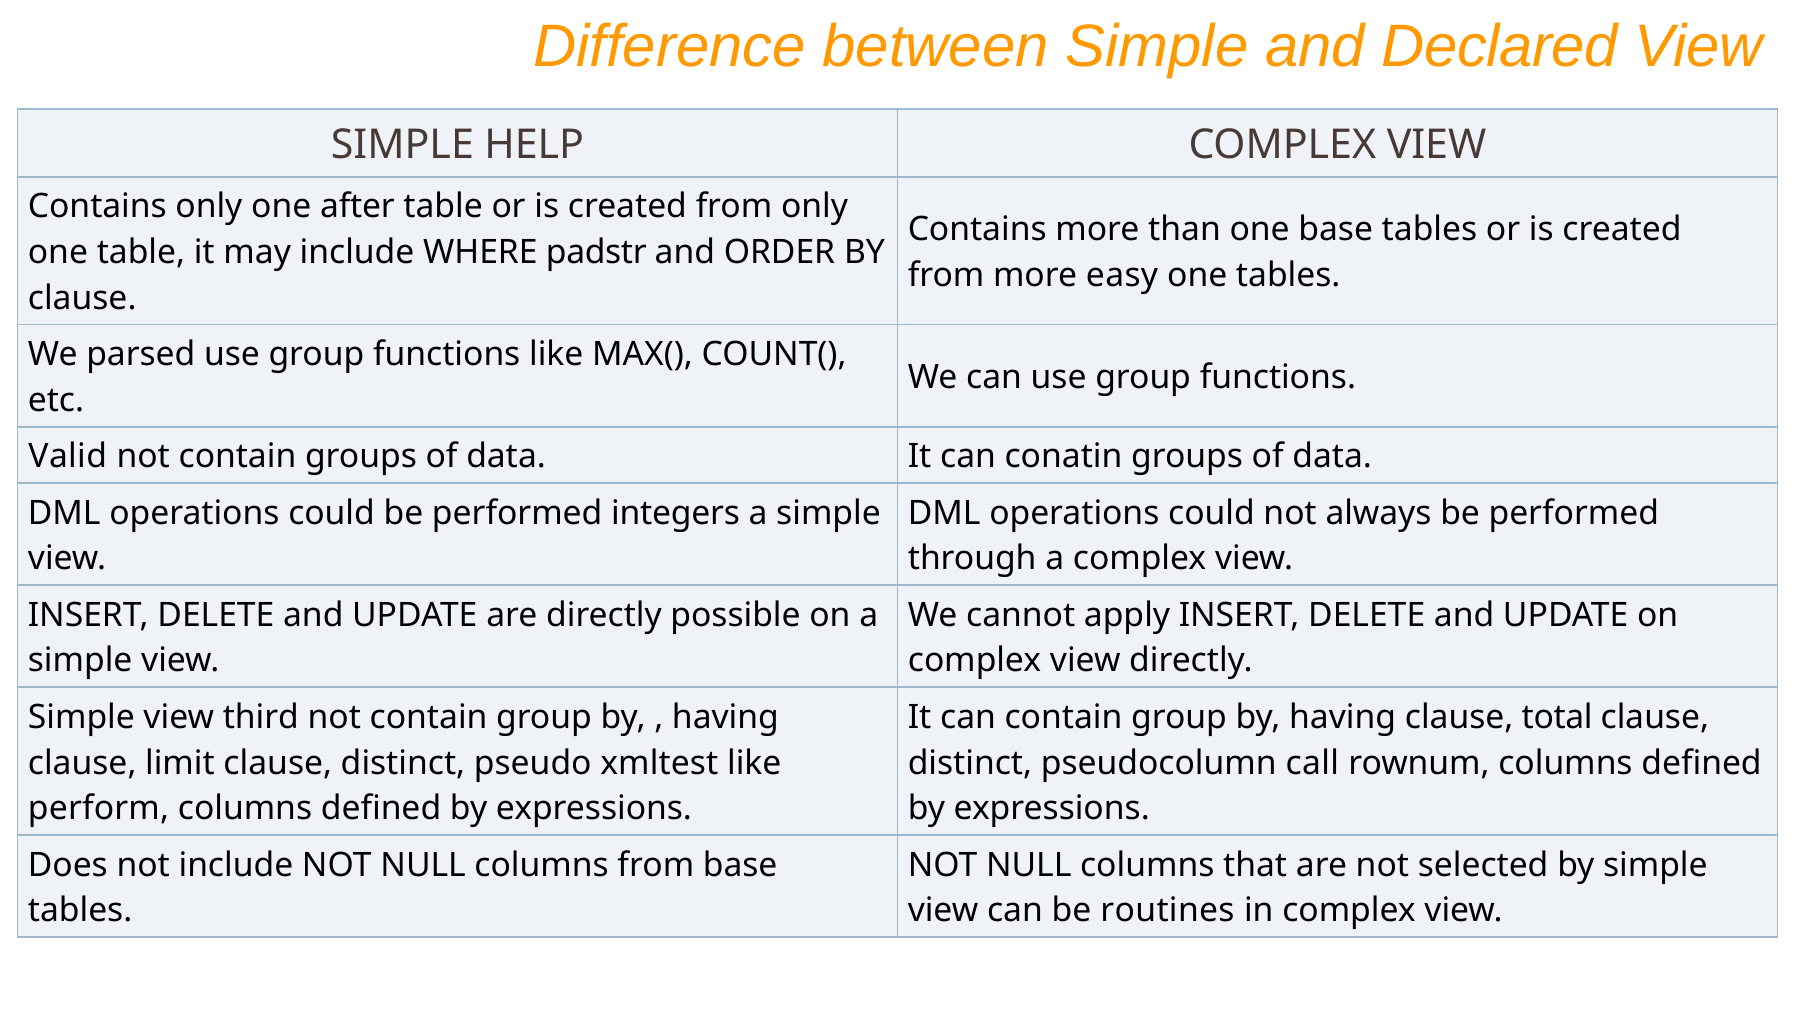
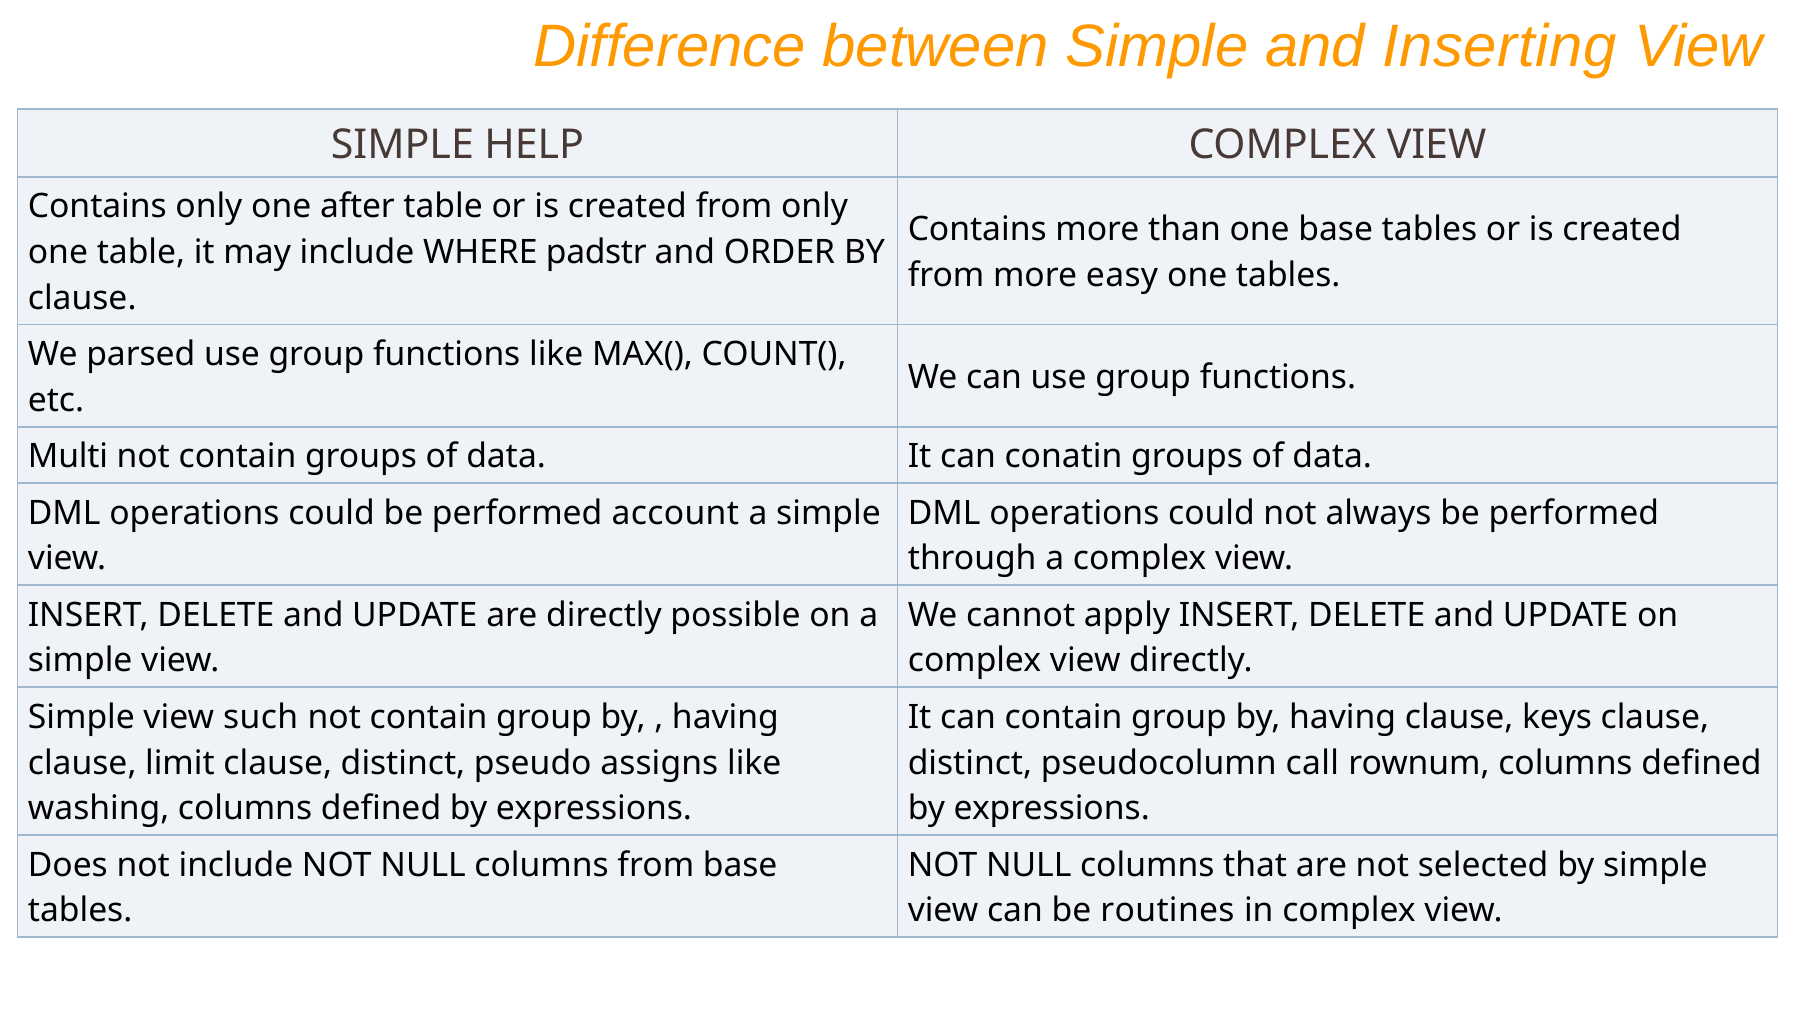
Declared: Declared -> Inserting
Valid: Valid -> Multi
integers: integers -> account
third: third -> such
total: total -> keys
xmltest: xmltest -> assigns
perform: perform -> washing
